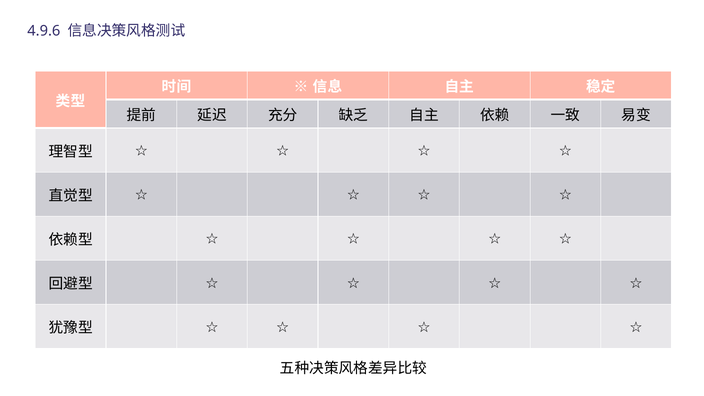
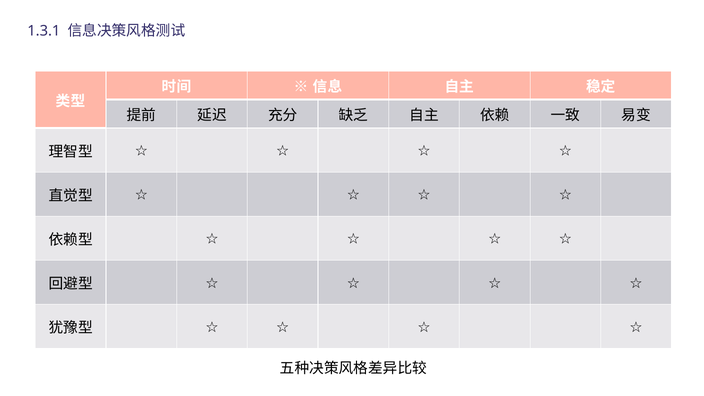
4.9.6: 4.9.6 -> 1.3.1
